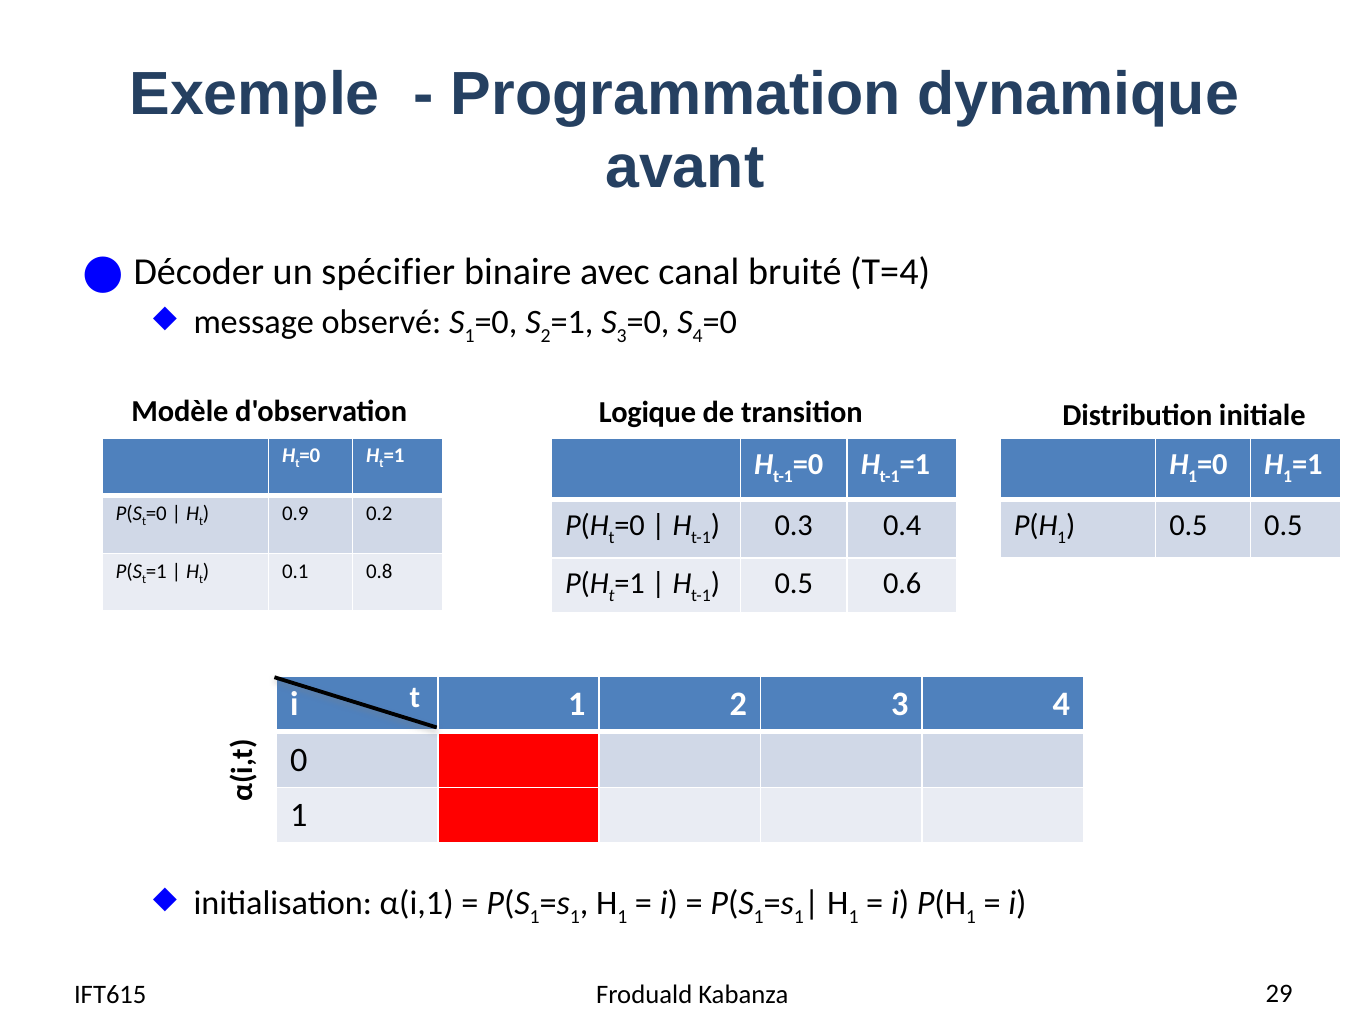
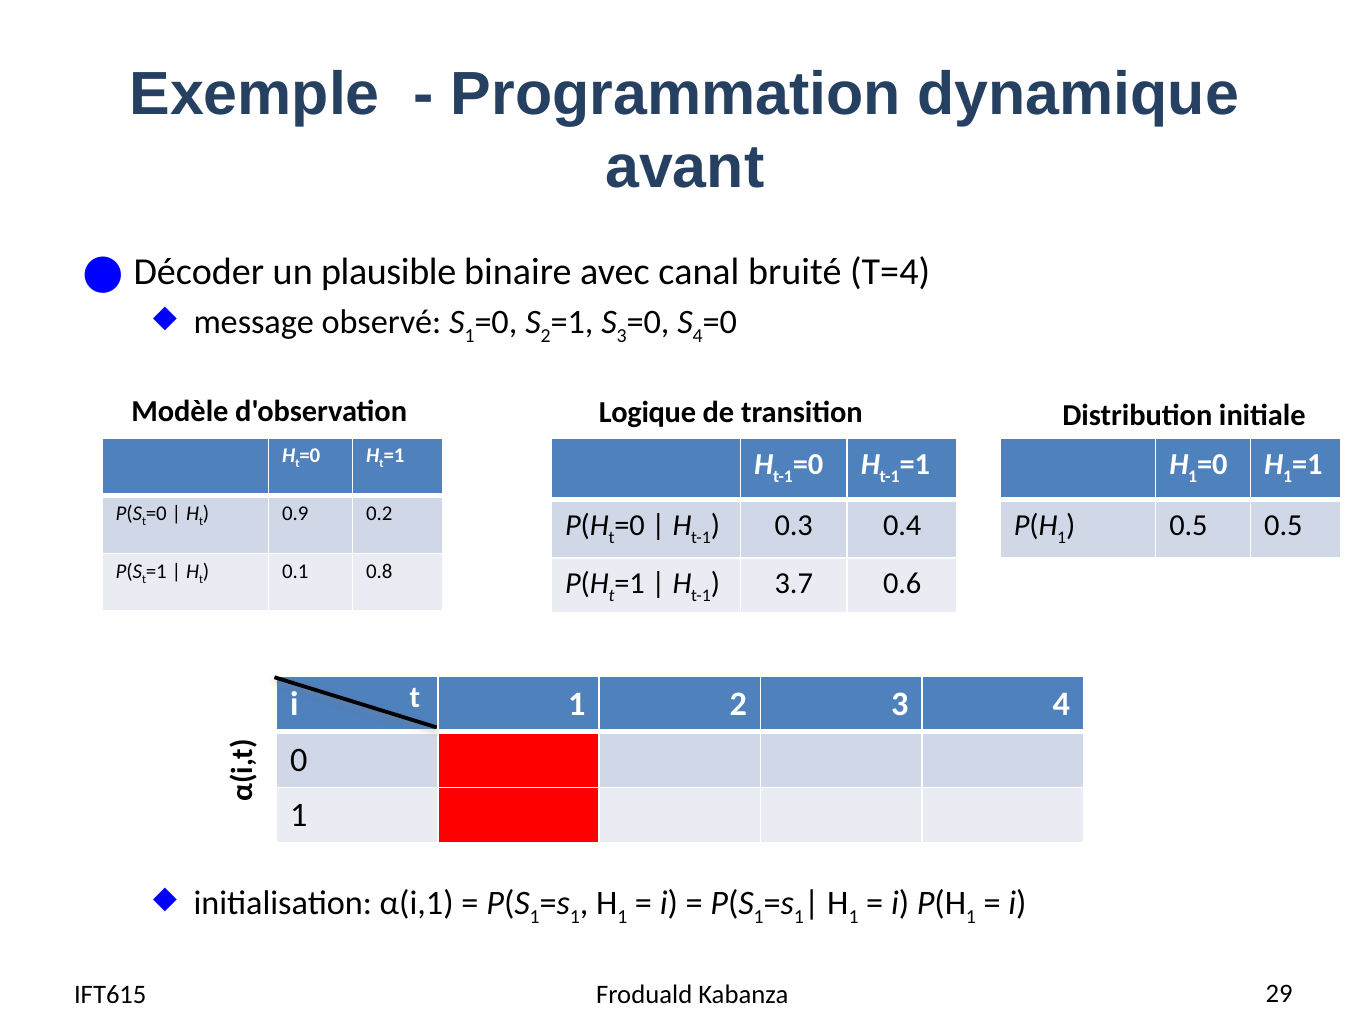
spécifier: spécifier -> plausible
0.5 at (794, 583): 0.5 -> 3.7
